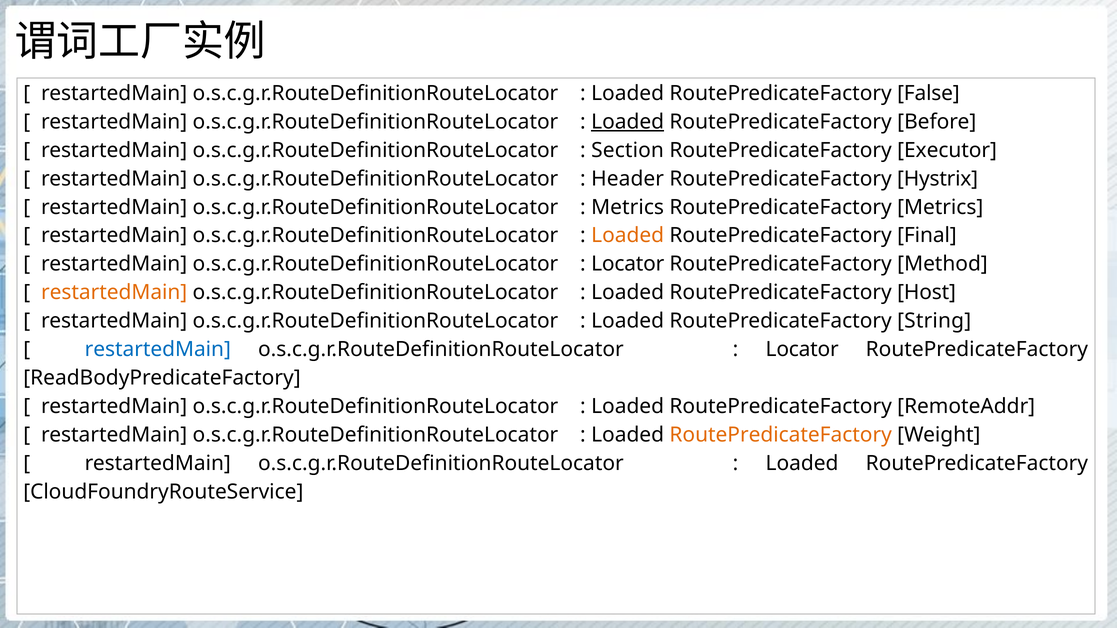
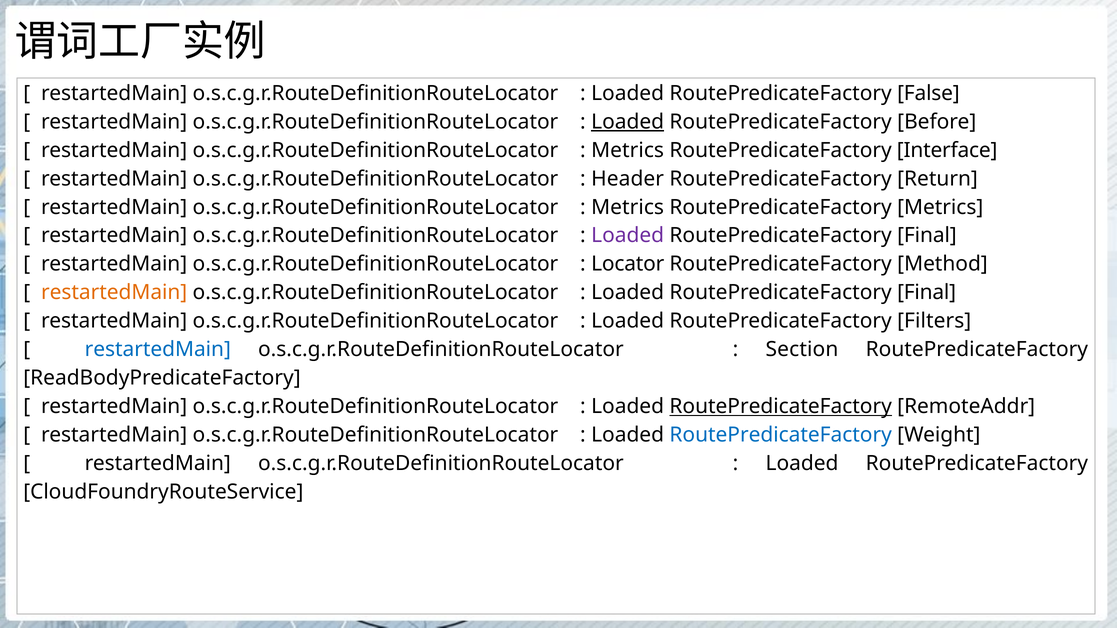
Section at (628, 150): Section -> Metrics
Executor: Executor -> Interface
Hystrix: Hystrix -> Return
Loaded at (628, 236) colour: orange -> purple
Host at (927, 293): Host -> Final
String: String -> Filters
Locator at (802, 350): Locator -> Section
RoutePredicateFactory at (781, 407) underline: none -> present
RoutePredicateFactory at (781, 435) colour: orange -> blue
